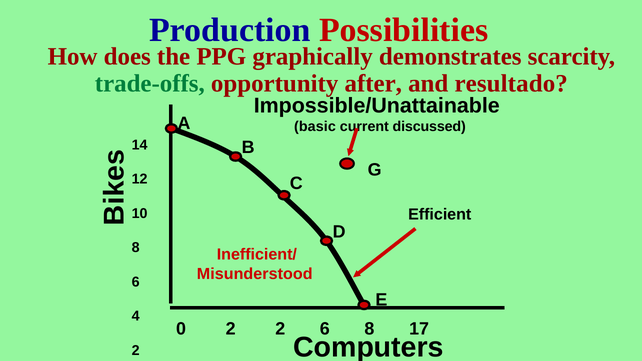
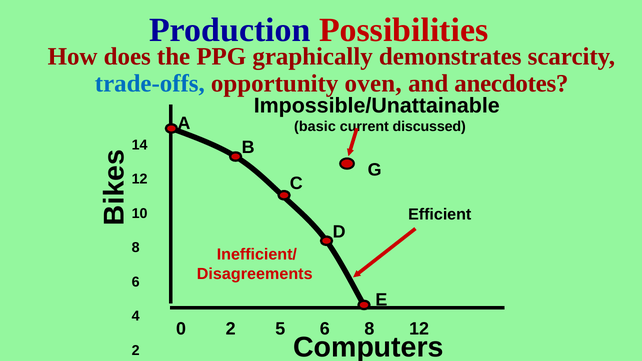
trade-offs colour: green -> blue
after: after -> oven
resultado: resultado -> anecdotes
Misunderstood: Misunderstood -> Disagreements
2 2: 2 -> 5
8 17: 17 -> 12
